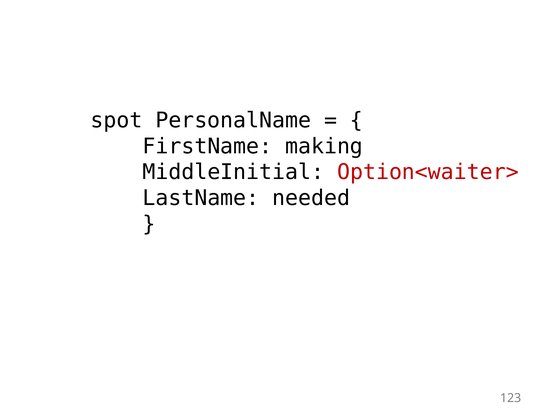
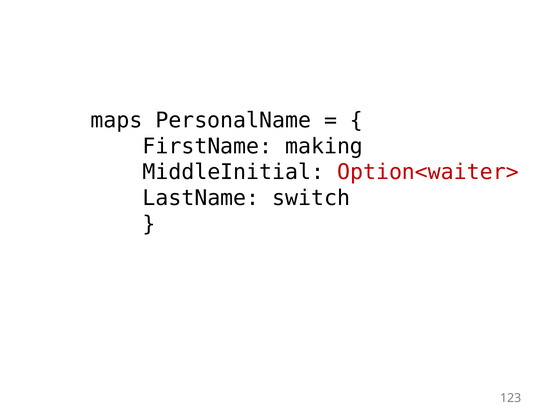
spot: spot -> maps
needed: needed -> switch
